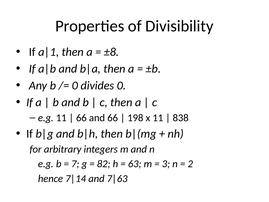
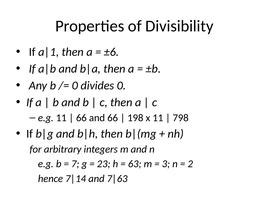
±8: ±8 -> ±6
838: 838 -> 798
82: 82 -> 23
